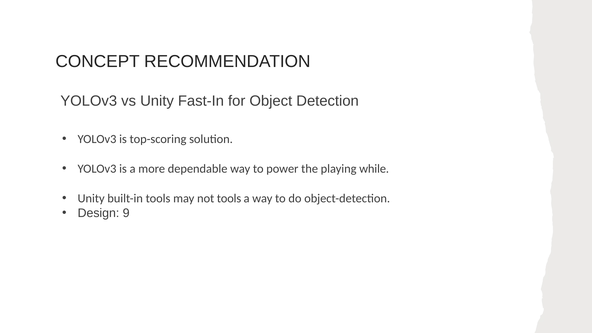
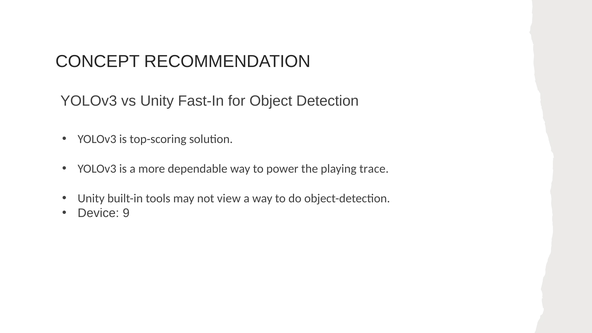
while: while -> trace
not tools: tools -> view
Design: Design -> Device
